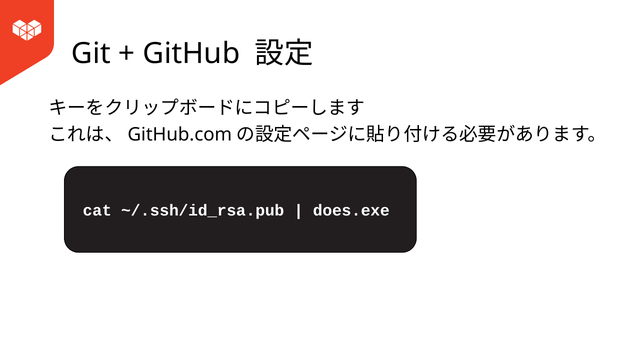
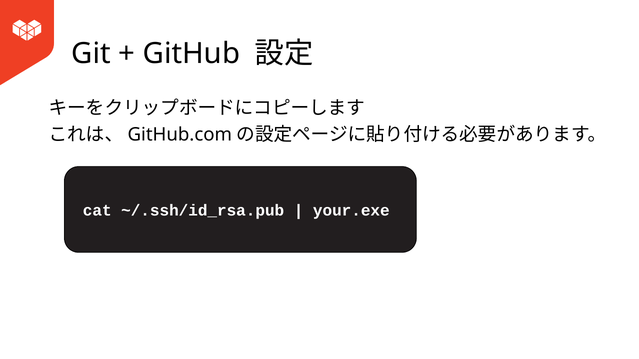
does.exe: does.exe -> your.exe
